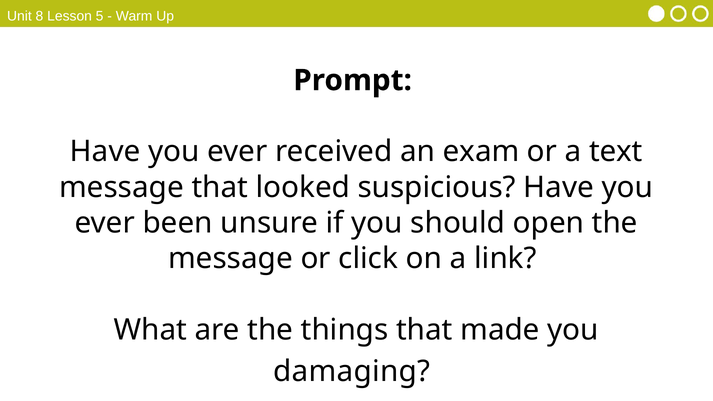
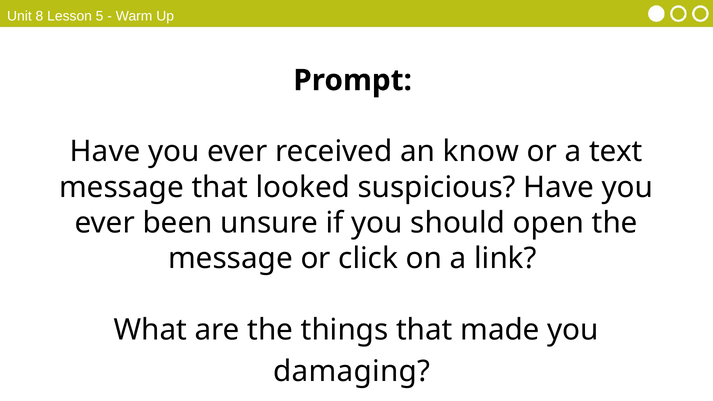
exam: exam -> know
